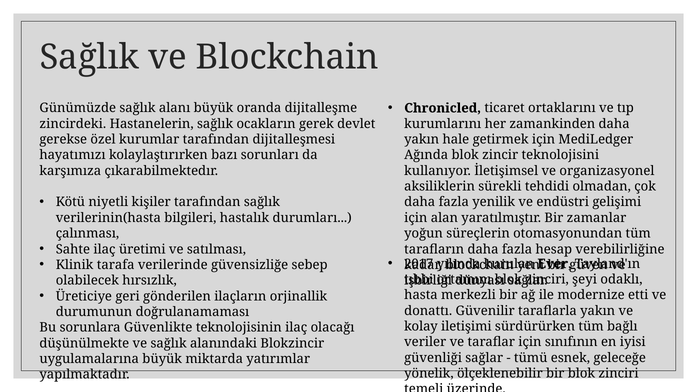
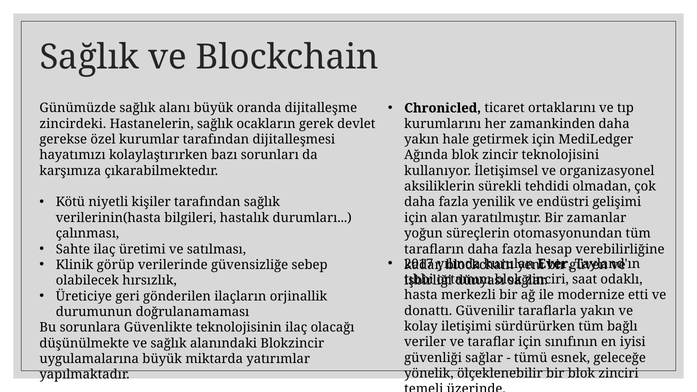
tarafa: tarafa -> görüp
şeyi: şeyi -> saat
